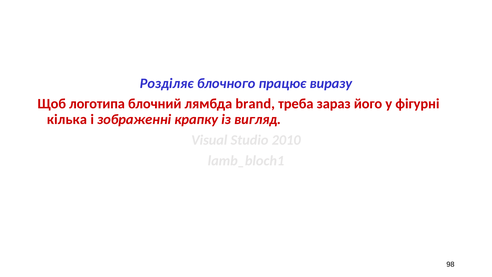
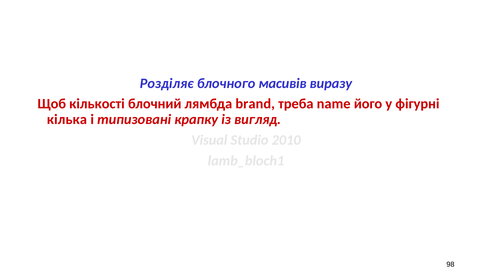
працює: працює -> масивів
логотипа: логотипа -> кількості
зараз: зараз -> name
зображенні: зображенні -> типизовані
